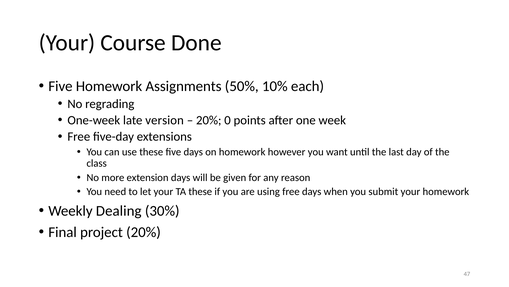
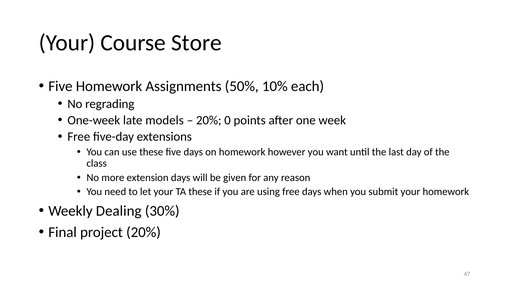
Done: Done -> Store
version: version -> models
